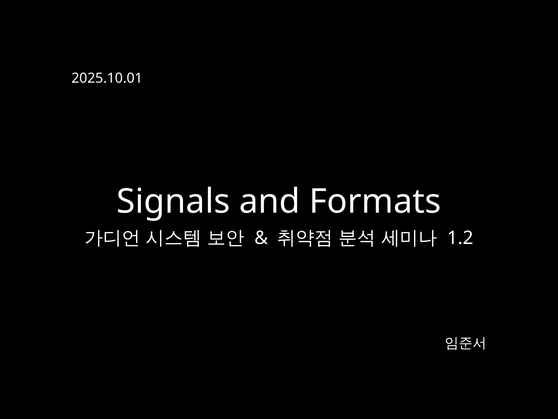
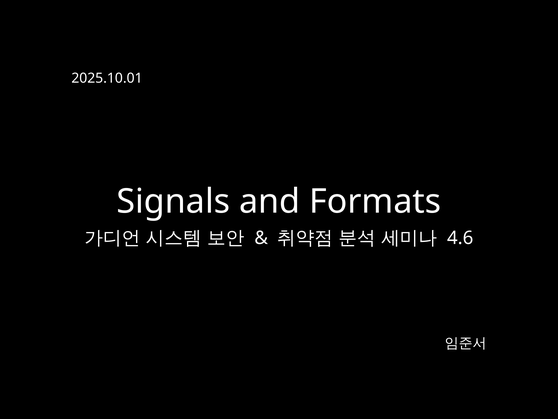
1.2: 1.2 -> 4.6
